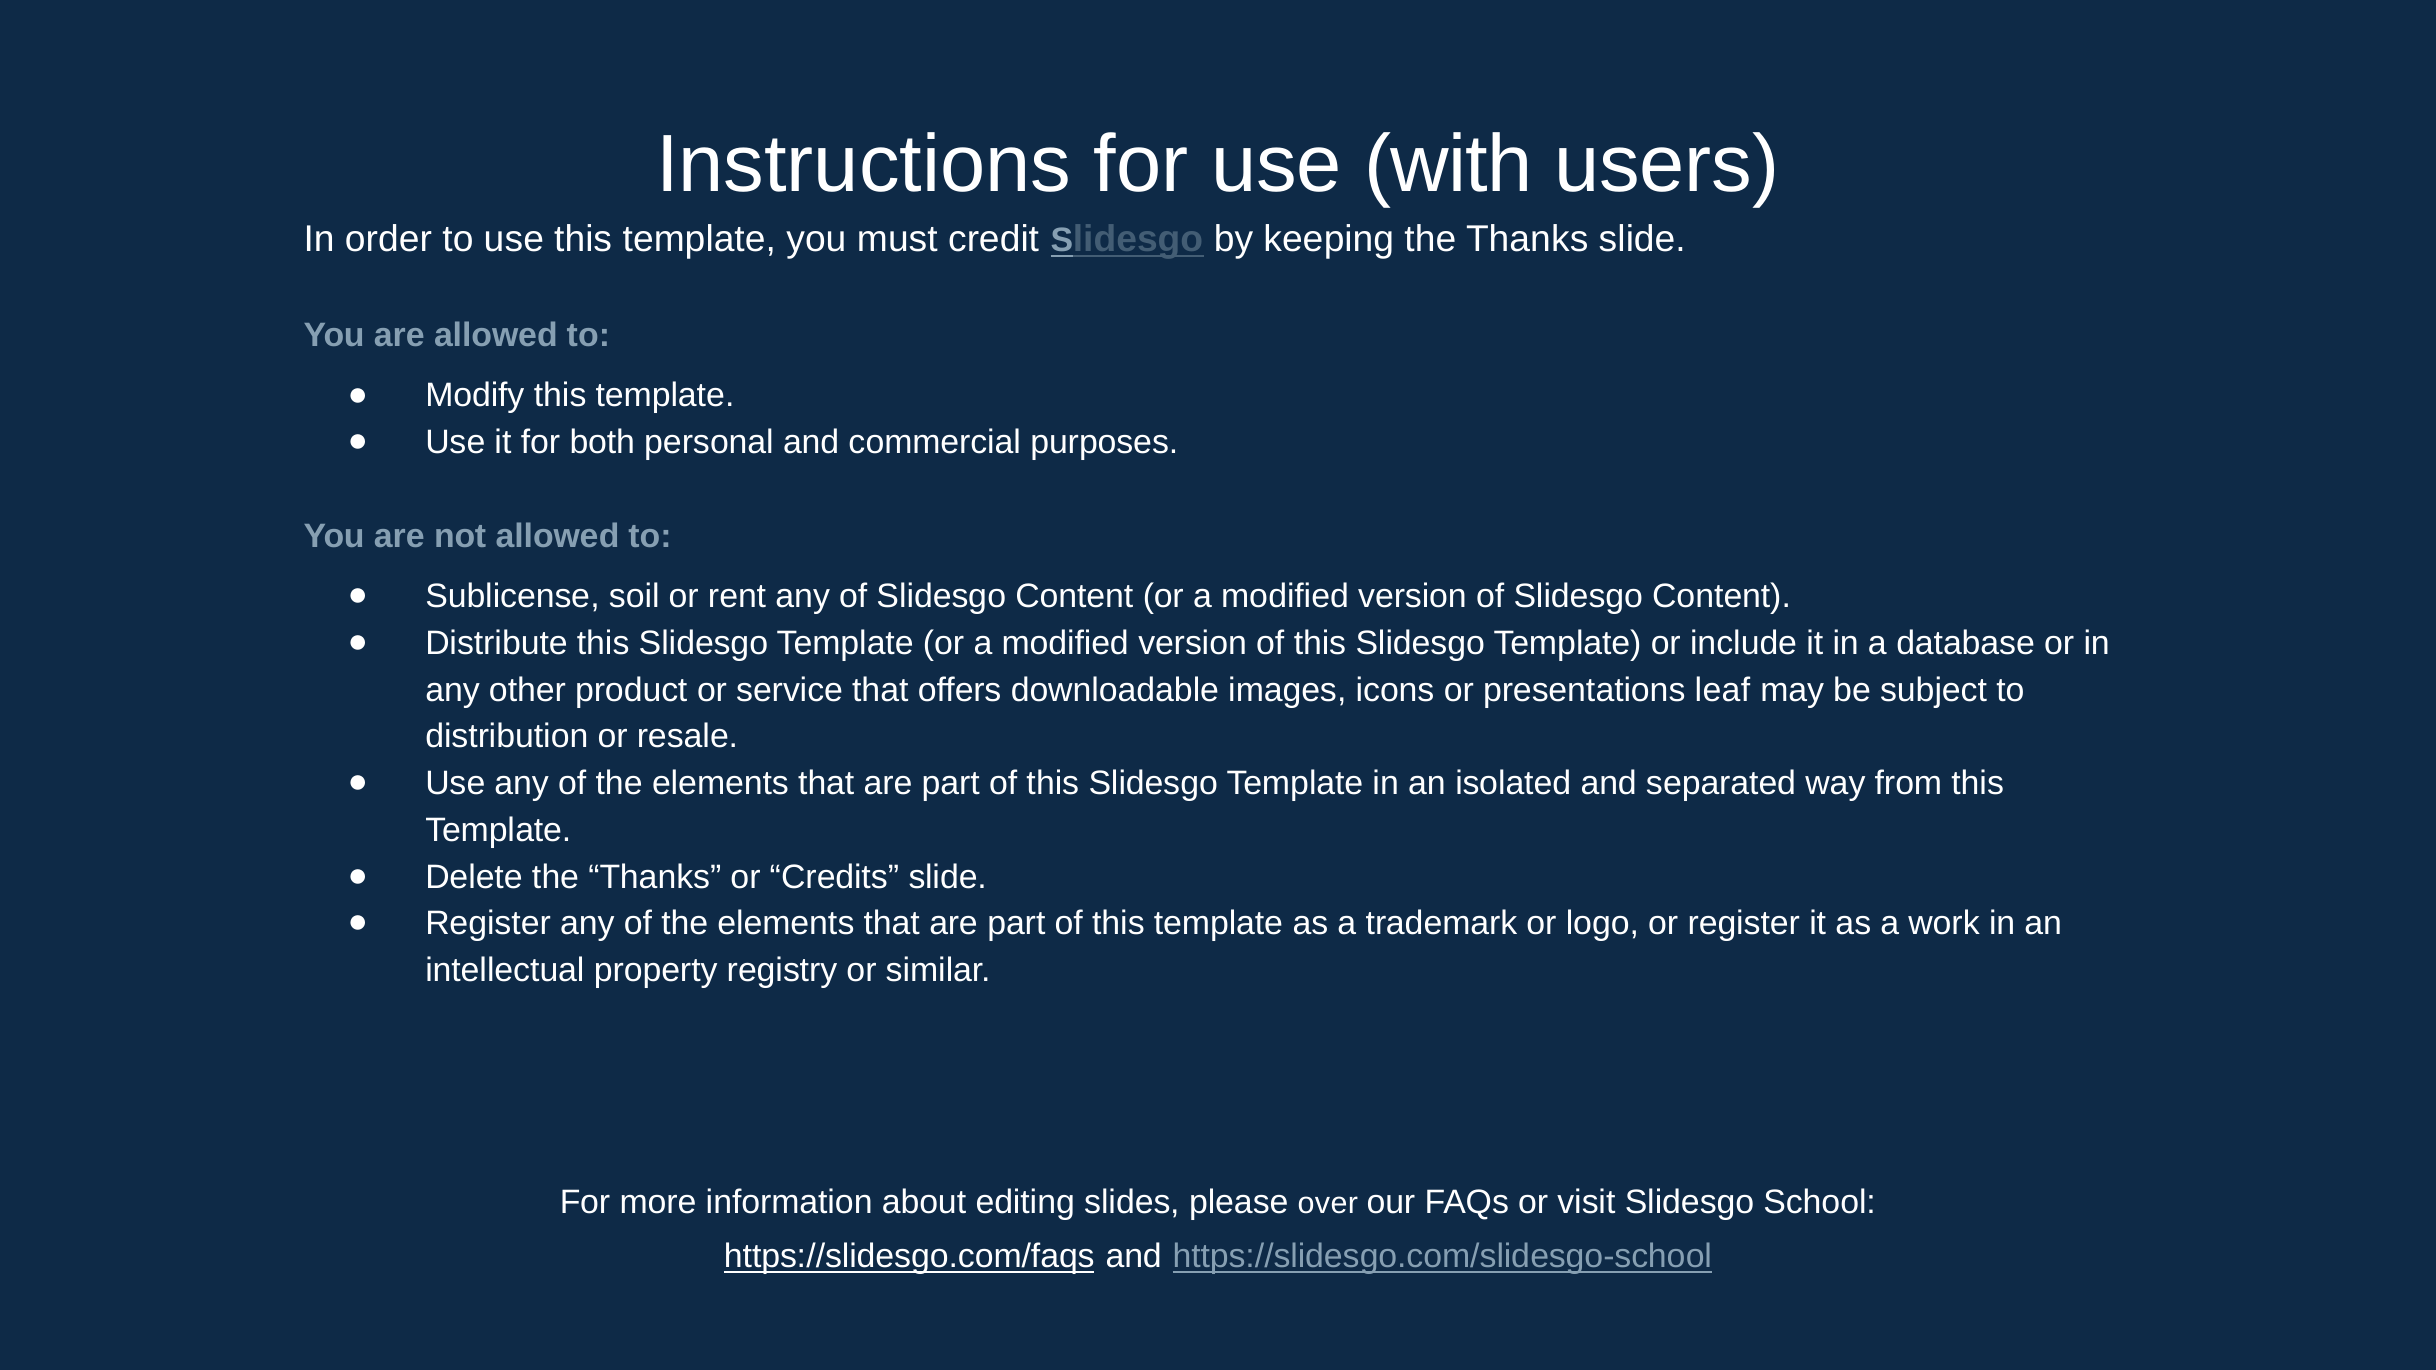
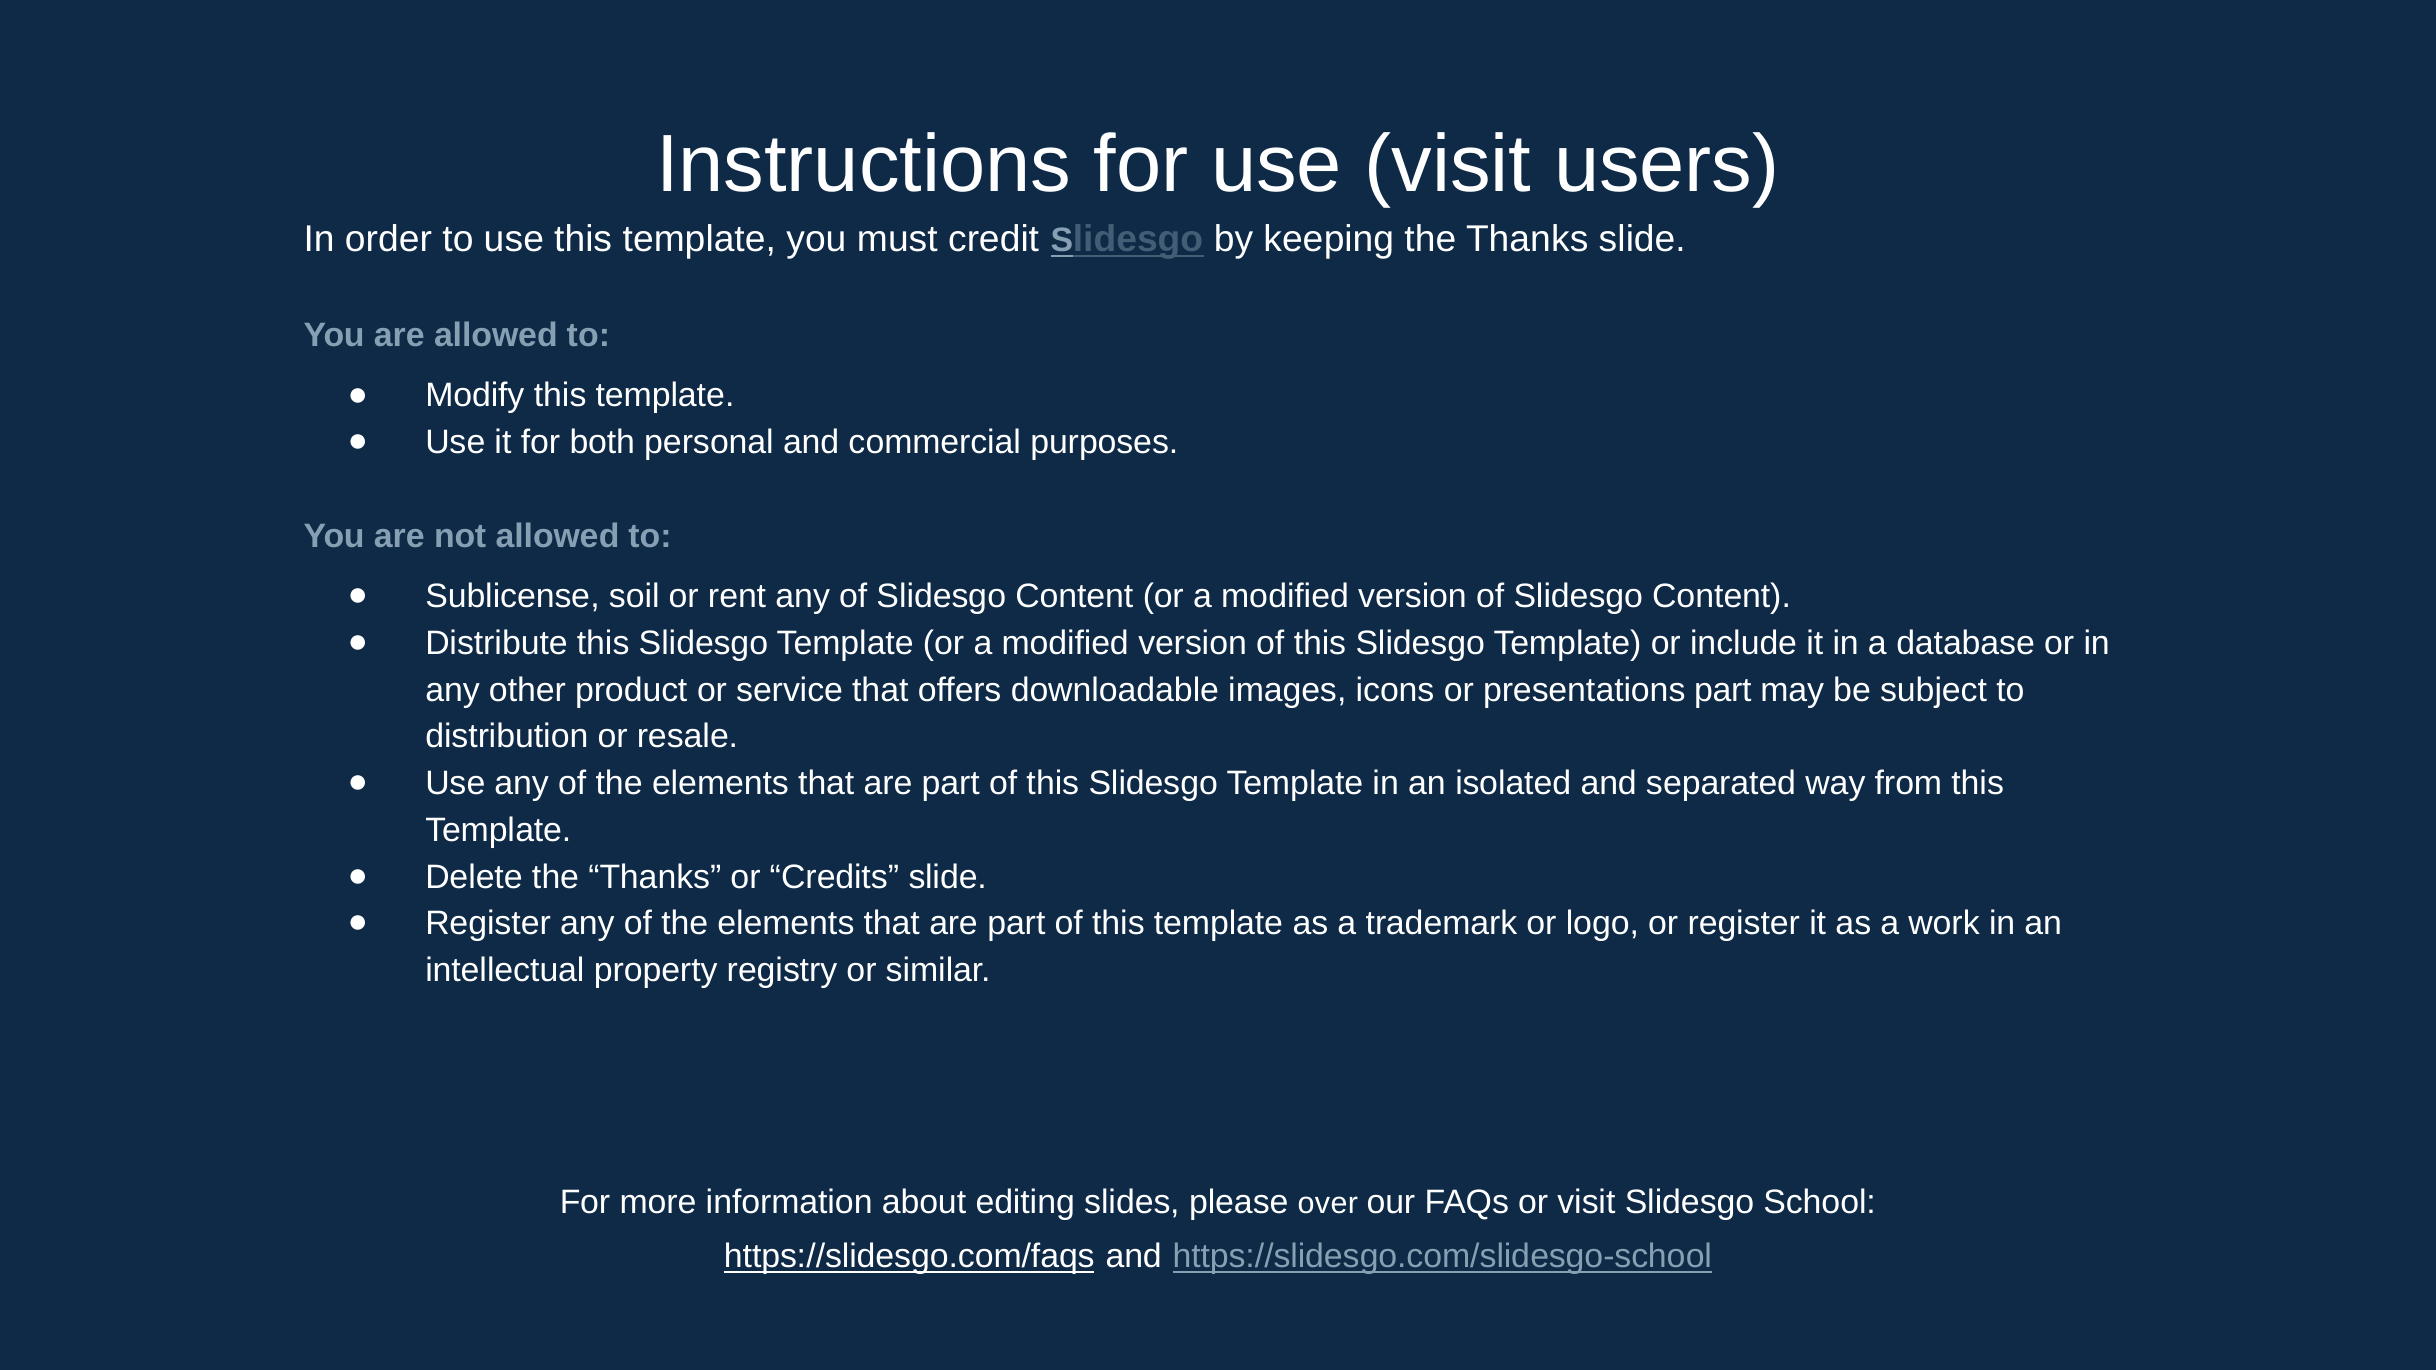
use with: with -> visit
presentations leaf: leaf -> part
